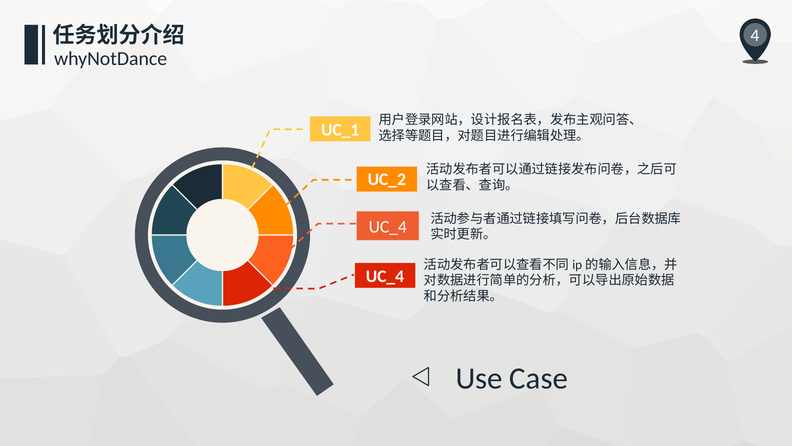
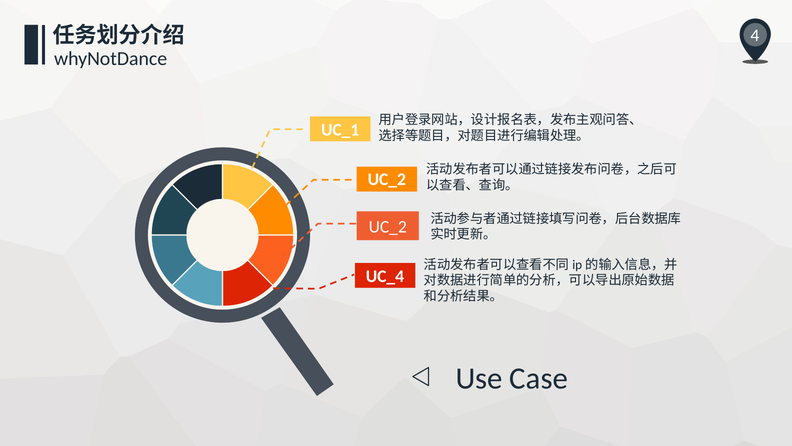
UC_4 at (388, 227): UC_4 -> UC_2
